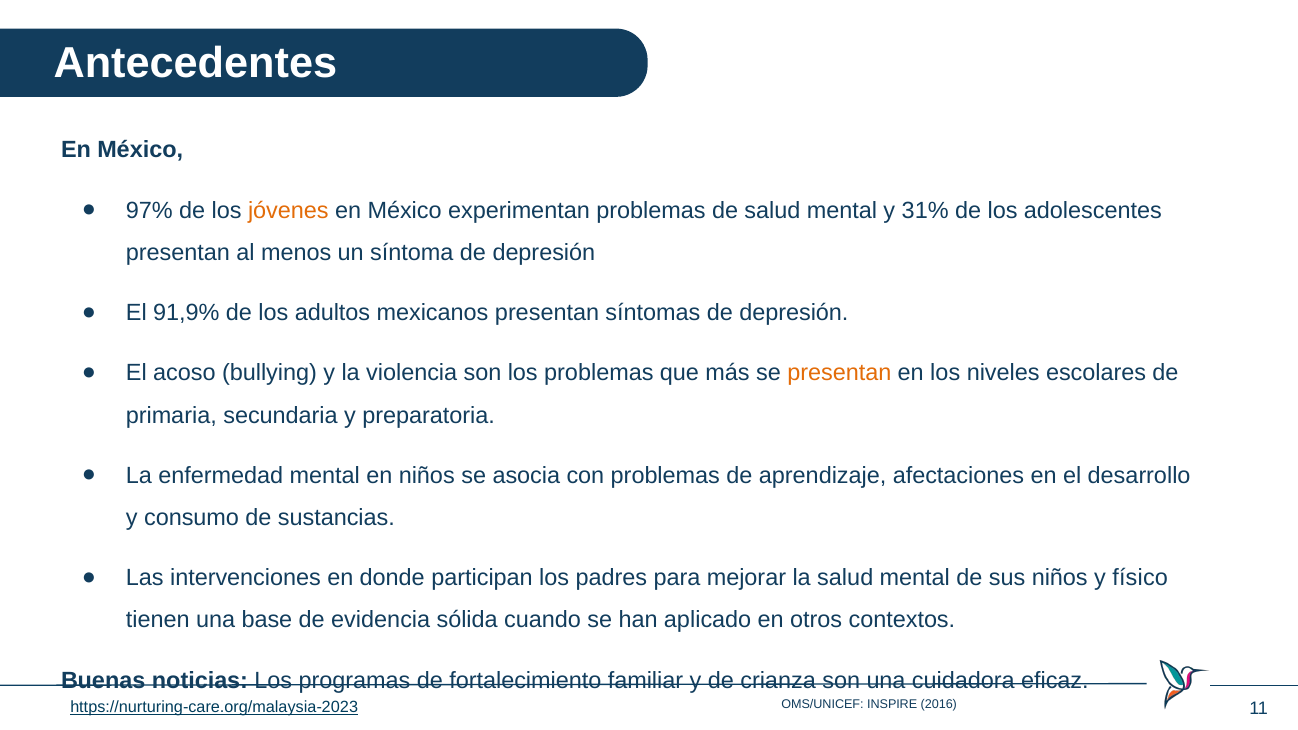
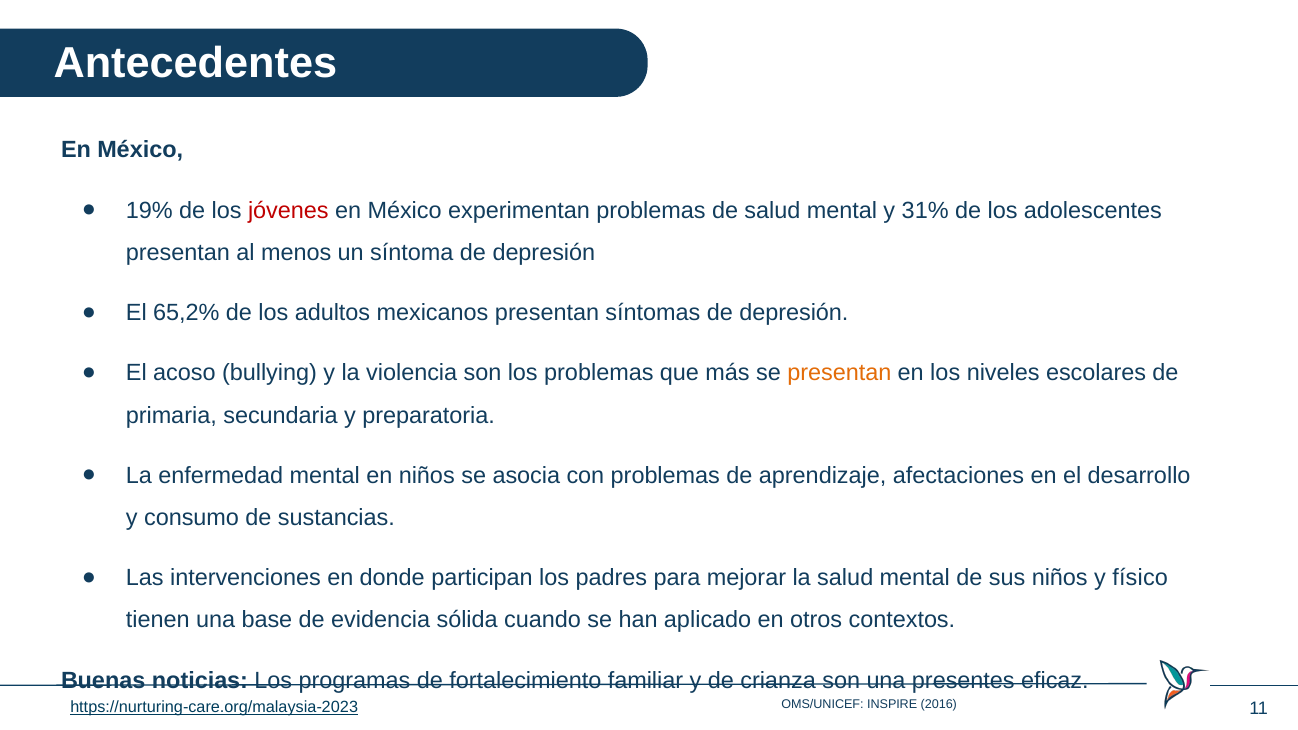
97%: 97% -> 19%
jóvenes colour: orange -> red
91,9%: 91,9% -> 65,2%
cuidadora: cuidadora -> presentes
